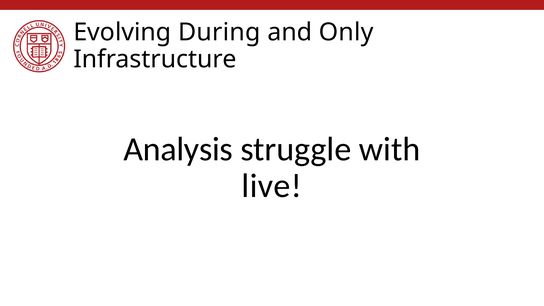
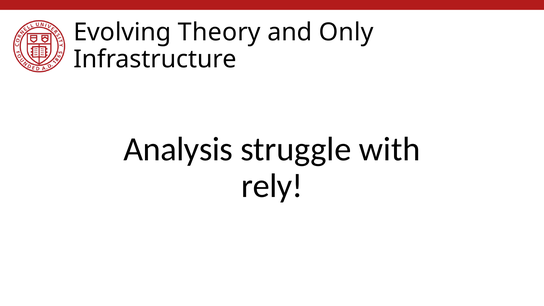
During: During -> Theory
live: live -> rely
